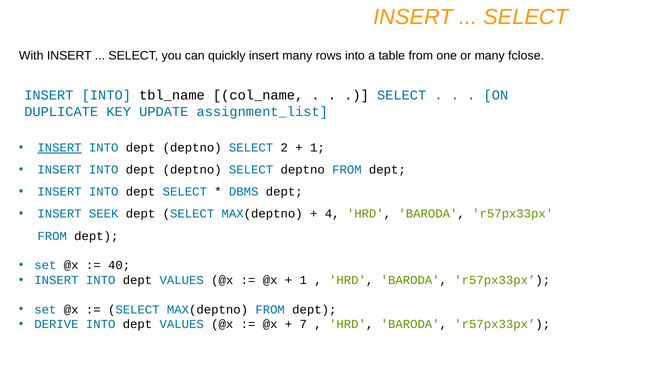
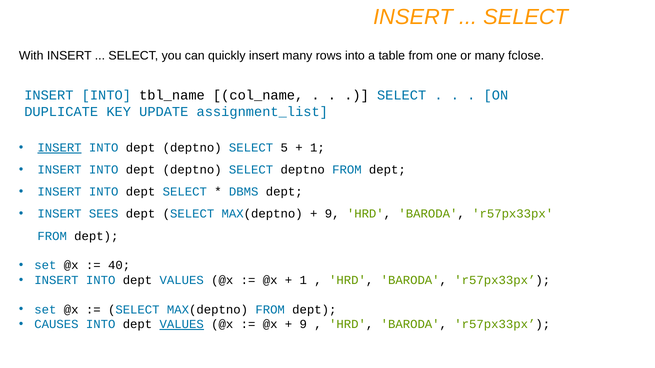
2: 2 -> 5
SEEK: SEEK -> SEES
4 at (332, 214): 4 -> 9
DERIVE: DERIVE -> CAUSES
VALUES at (182, 325) underline: none -> present
7 at (303, 325): 7 -> 9
